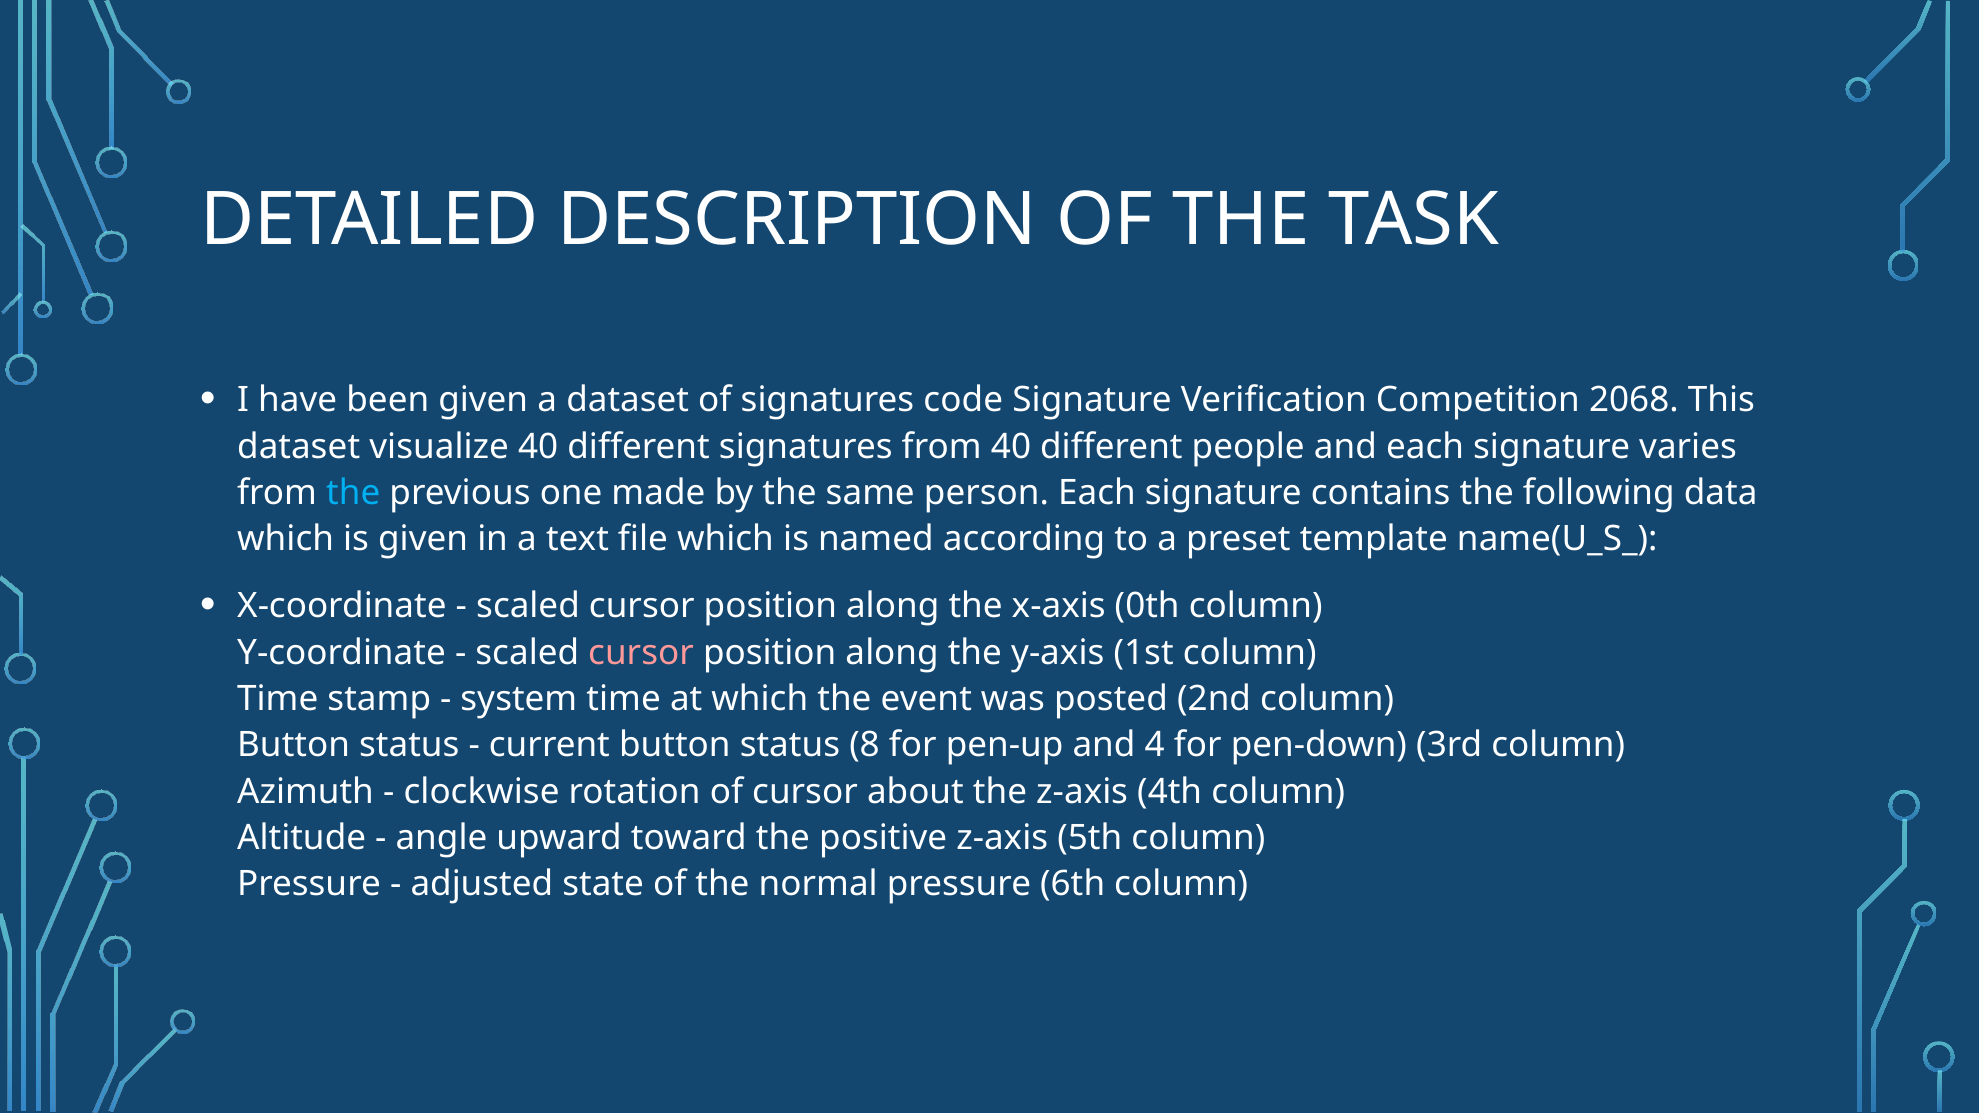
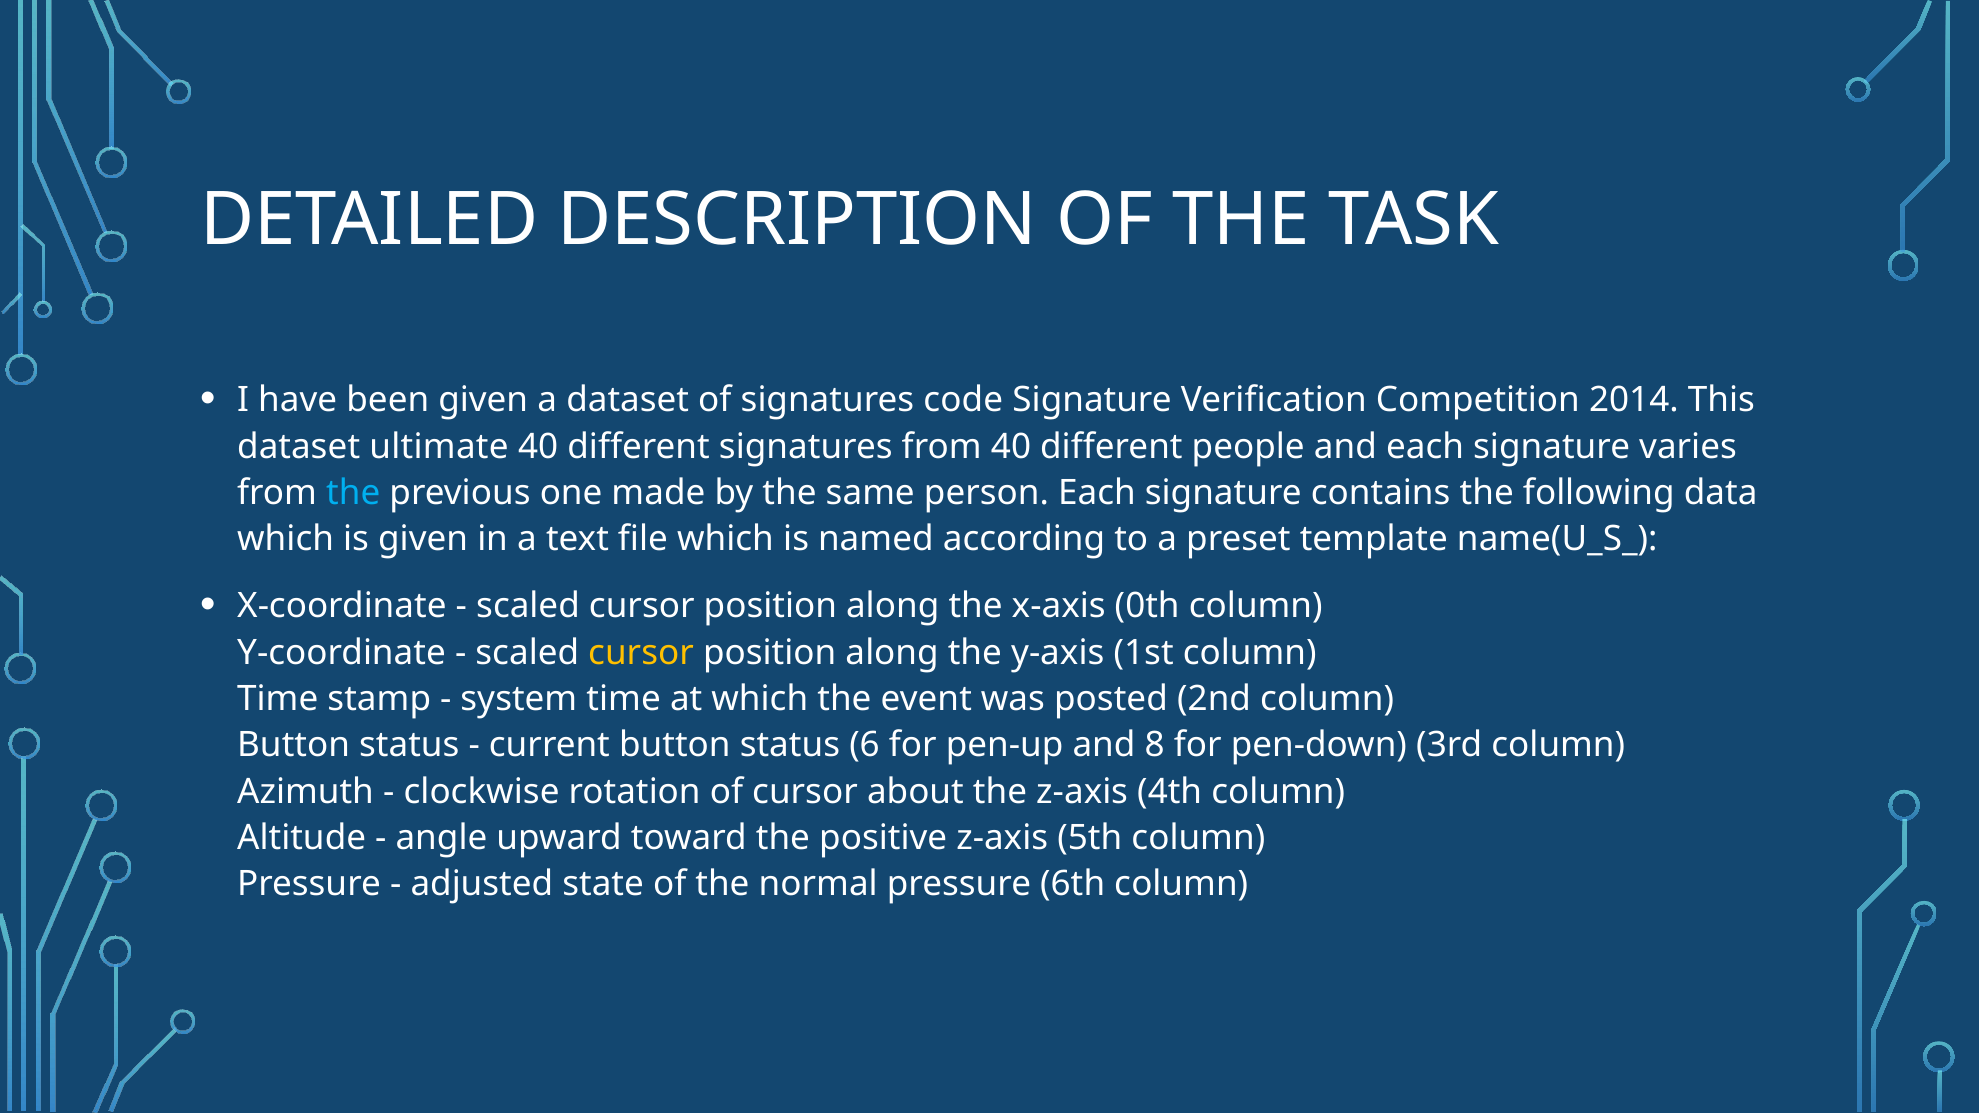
2068: 2068 -> 2014
visualize: visualize -> ultimate
cursor at (641, 653) colour: pink -> yellow
8: 8 -> 6
4: 4 -> 8
